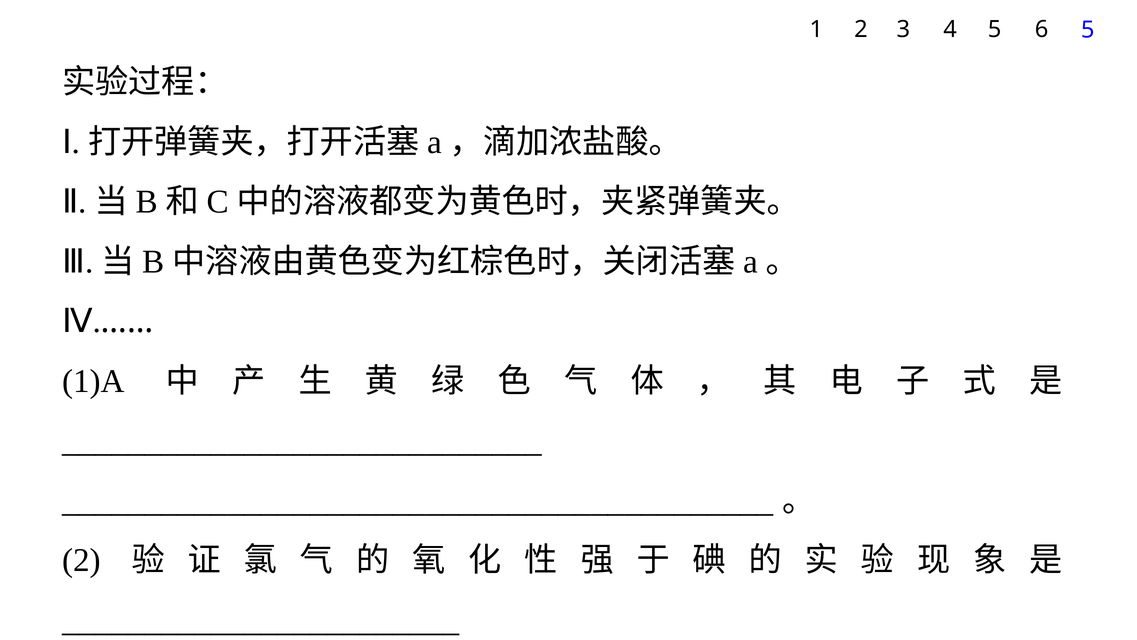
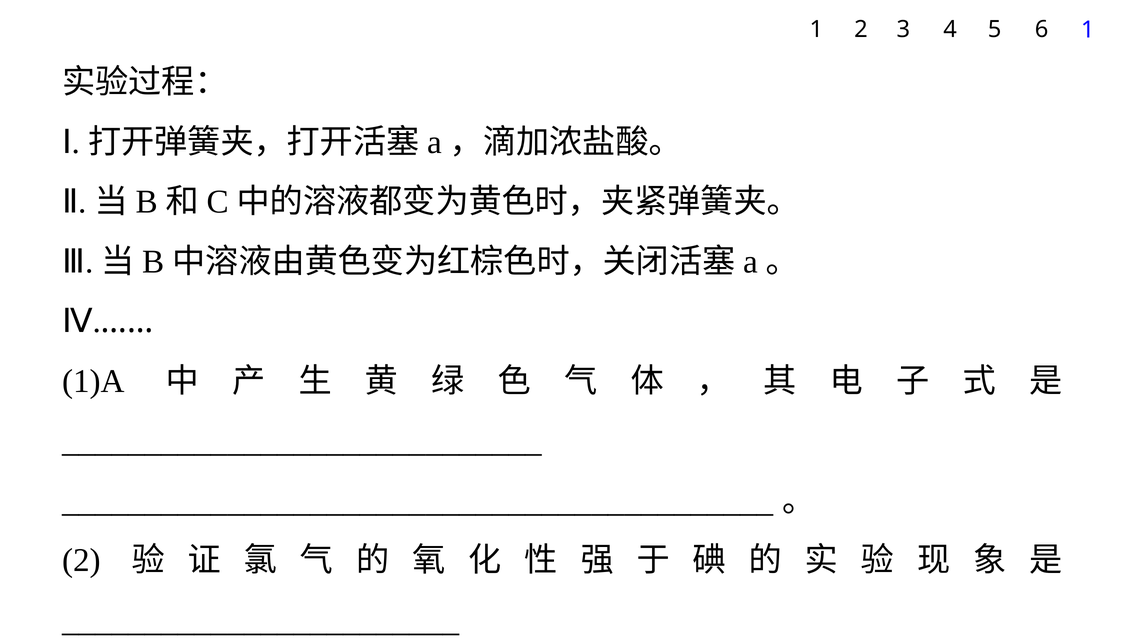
6 5: 5 -> 1
